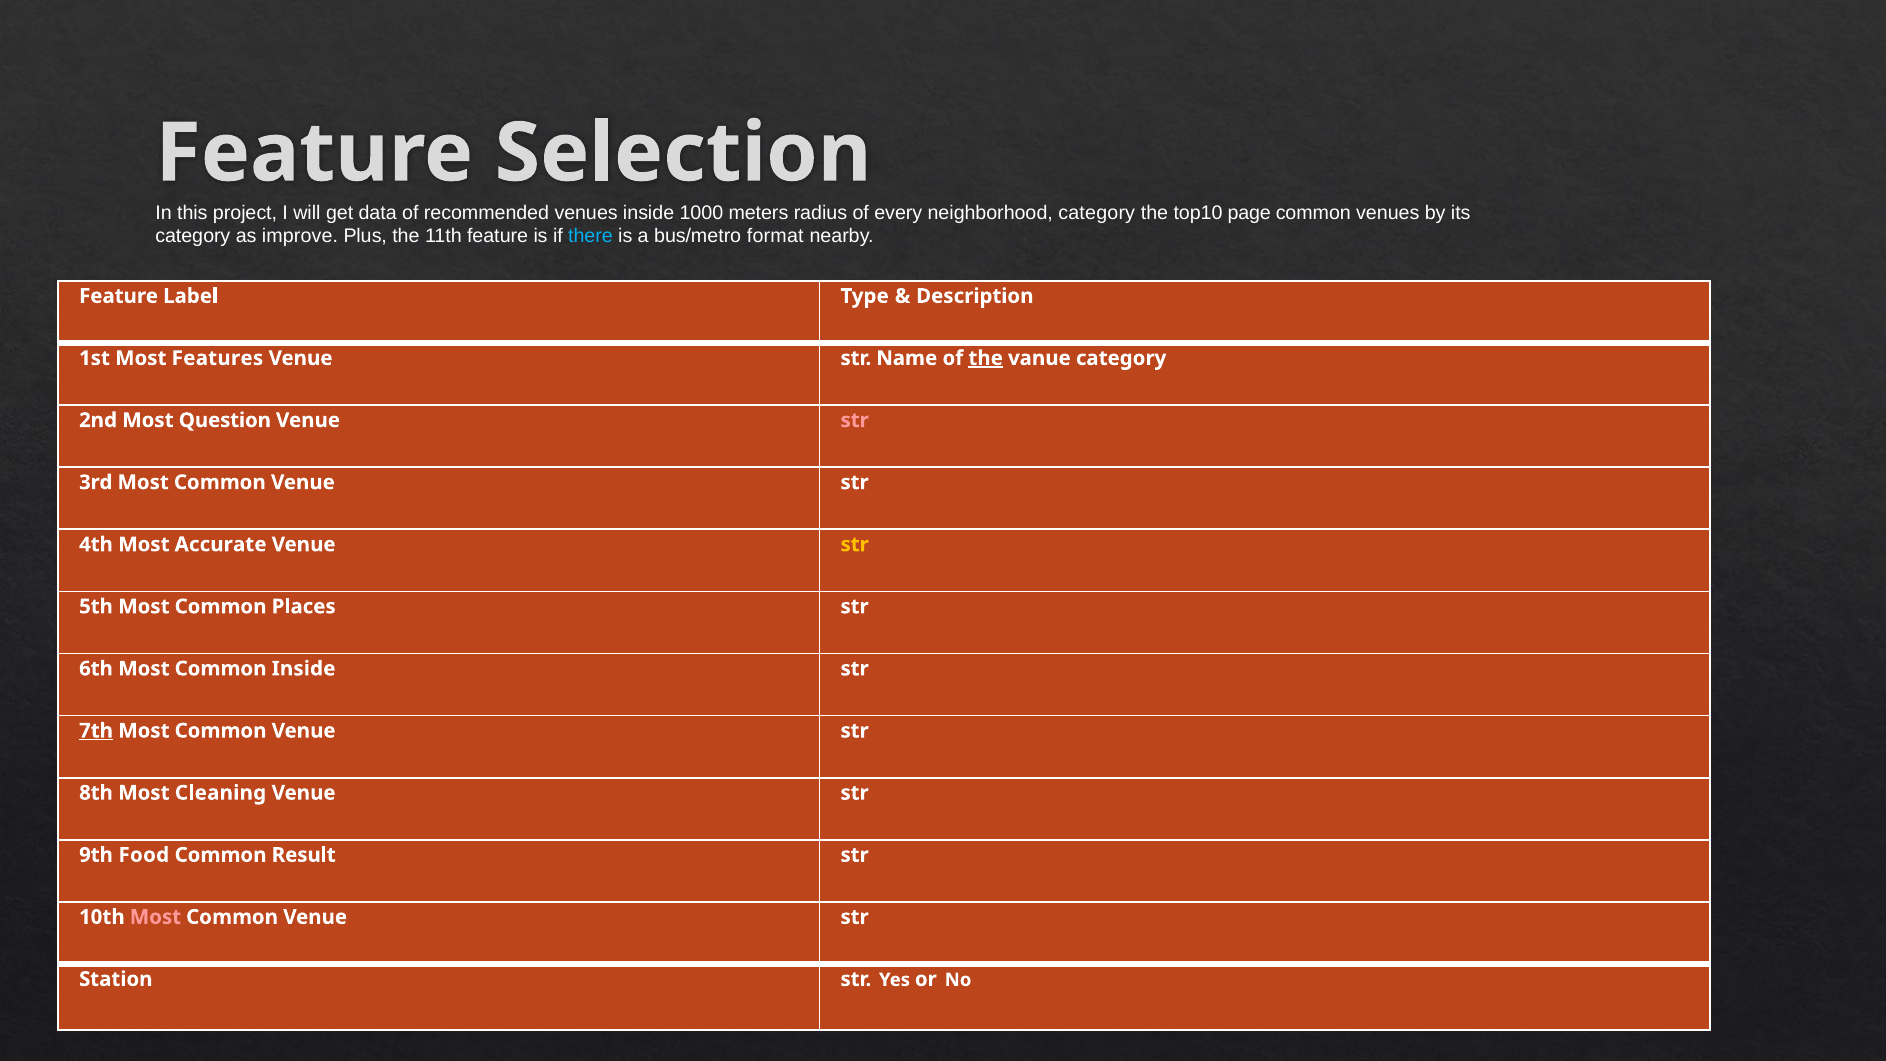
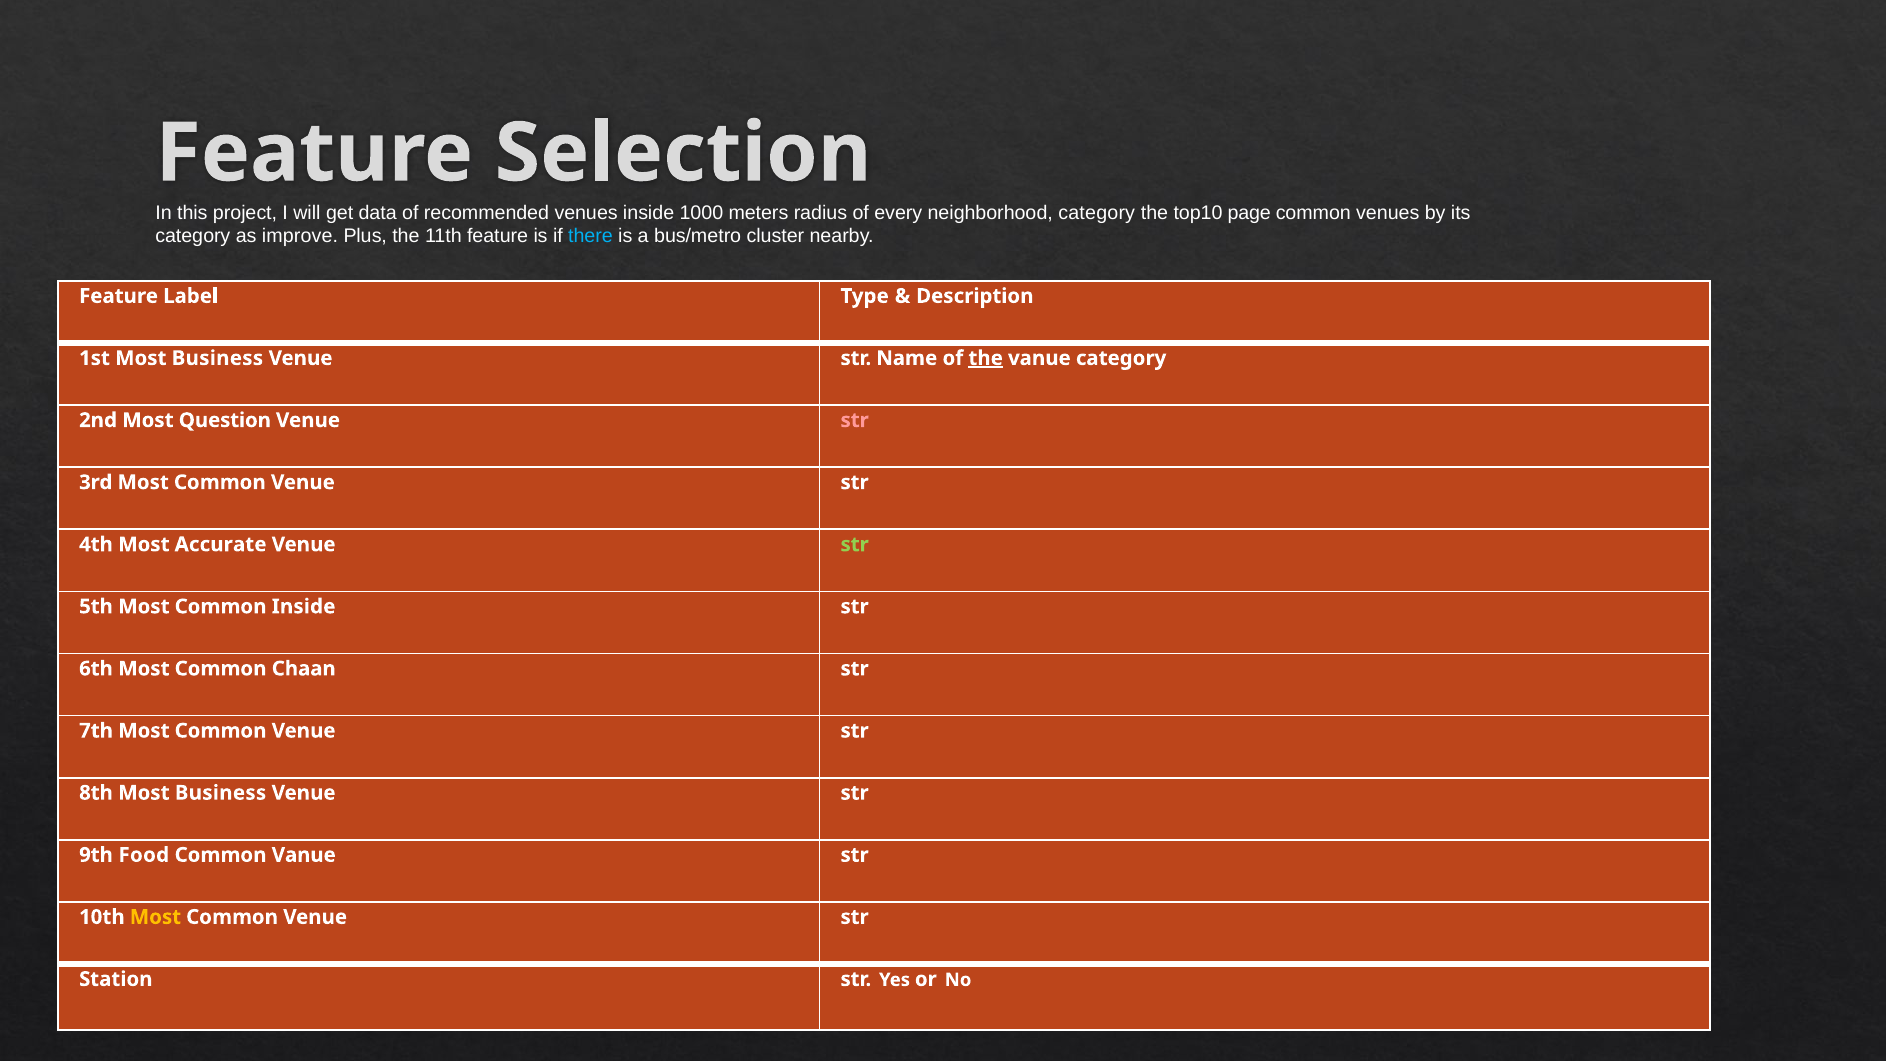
format: format -> cluster
1st Most Features: Features -> Business
str at (855, 544) colour: yellow -> light green
Common Places: Places -> Inside
Common Inside: Inside -> Chaan
7th underline: present -> none
8th Most Cleaning: Cleaning -> Business
Common Result: Result -> Vanue
Most at (155, 917) colour: pink -> yellow
